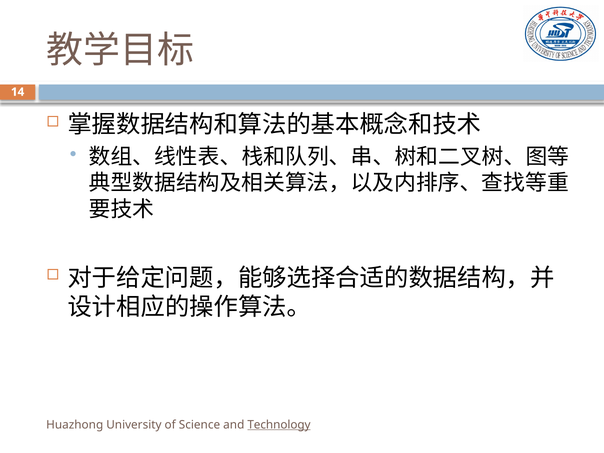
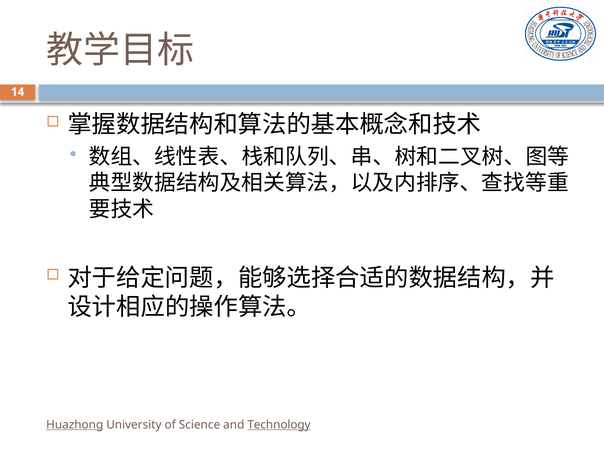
Huazhong underline: none -> present
